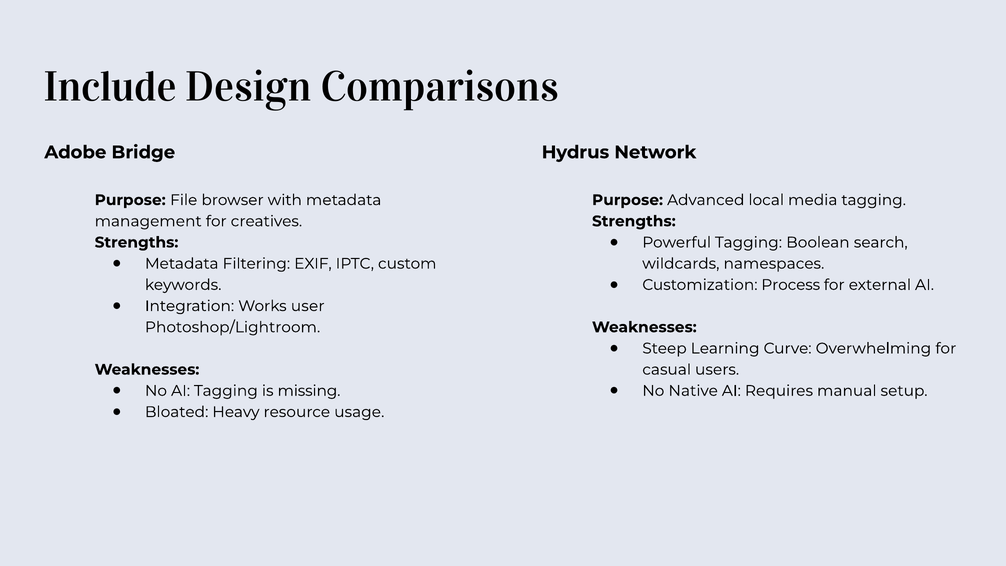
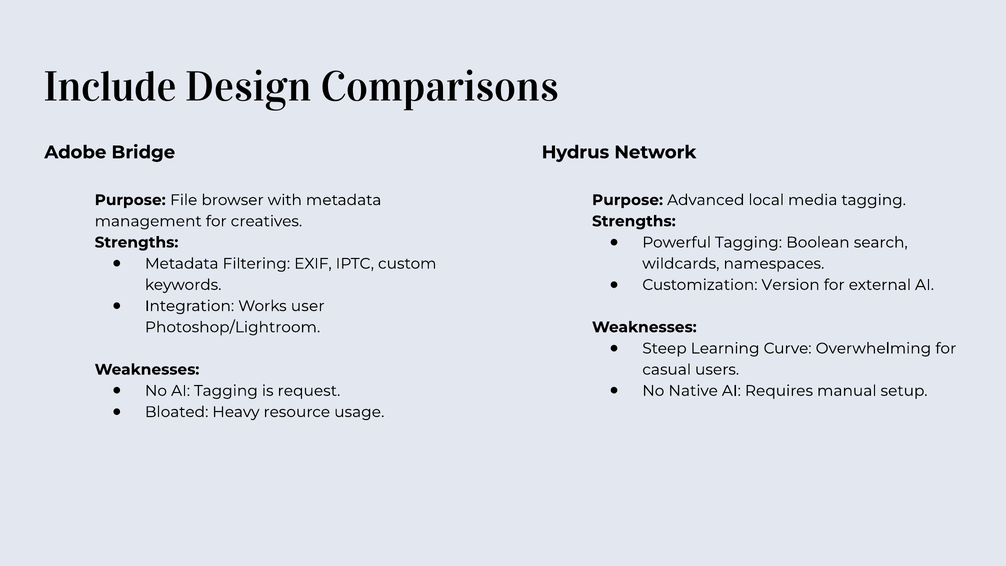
Process: Process -> Version
missing: missing -> request
